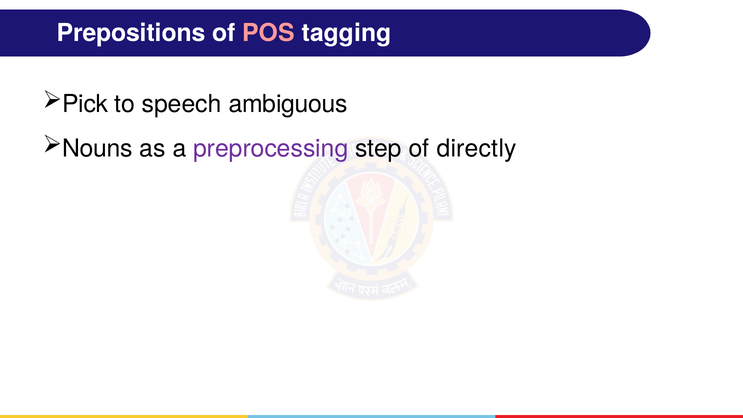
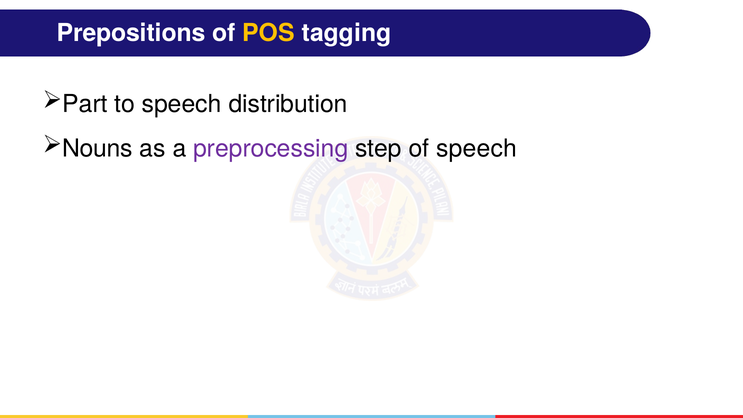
POS colour: pink -> yellow
Pick: Pick -> Part
ambiguous: ambiguous -> distribution
of directly: directly -> speech
